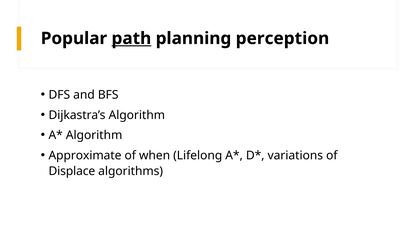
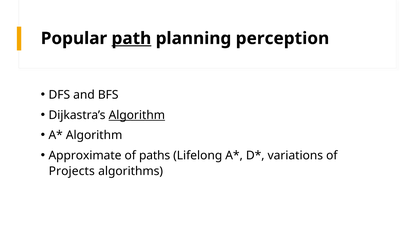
Algorithm at (137, 115) underline: none -> present
when: when -> paths
Displace: Displace -> Projects
